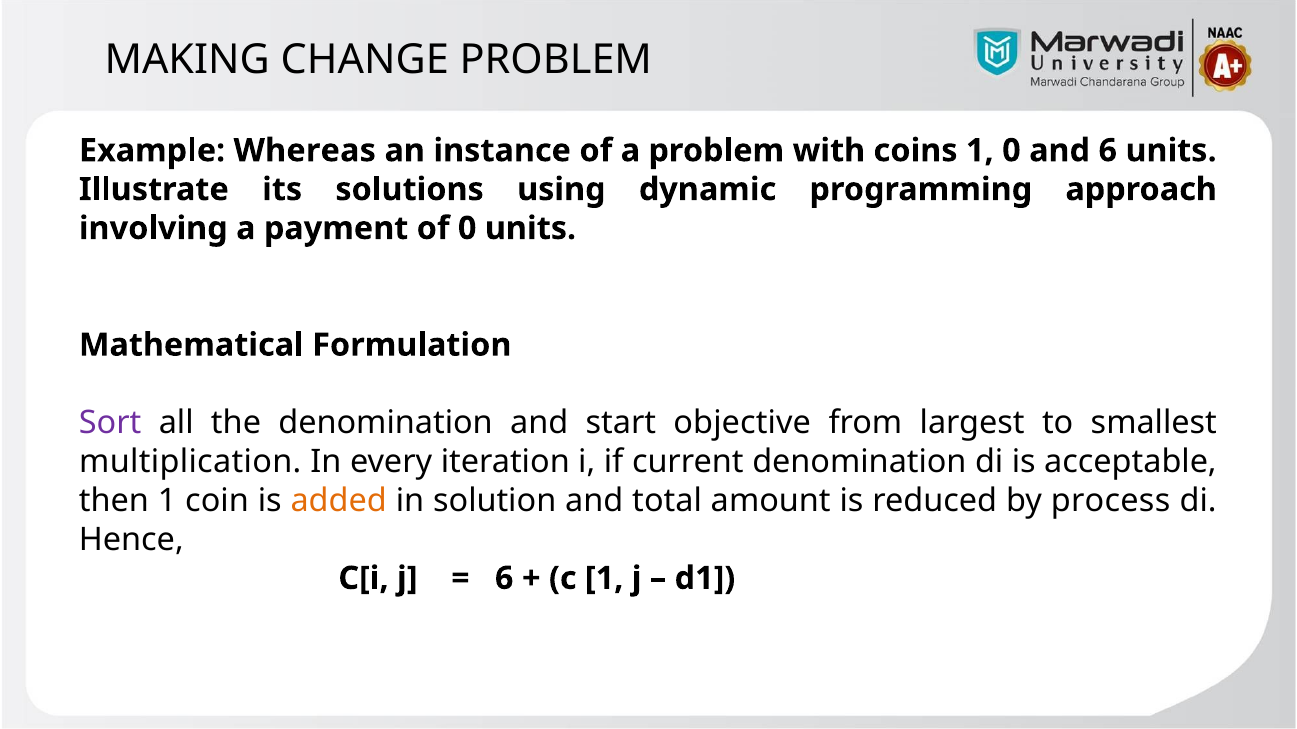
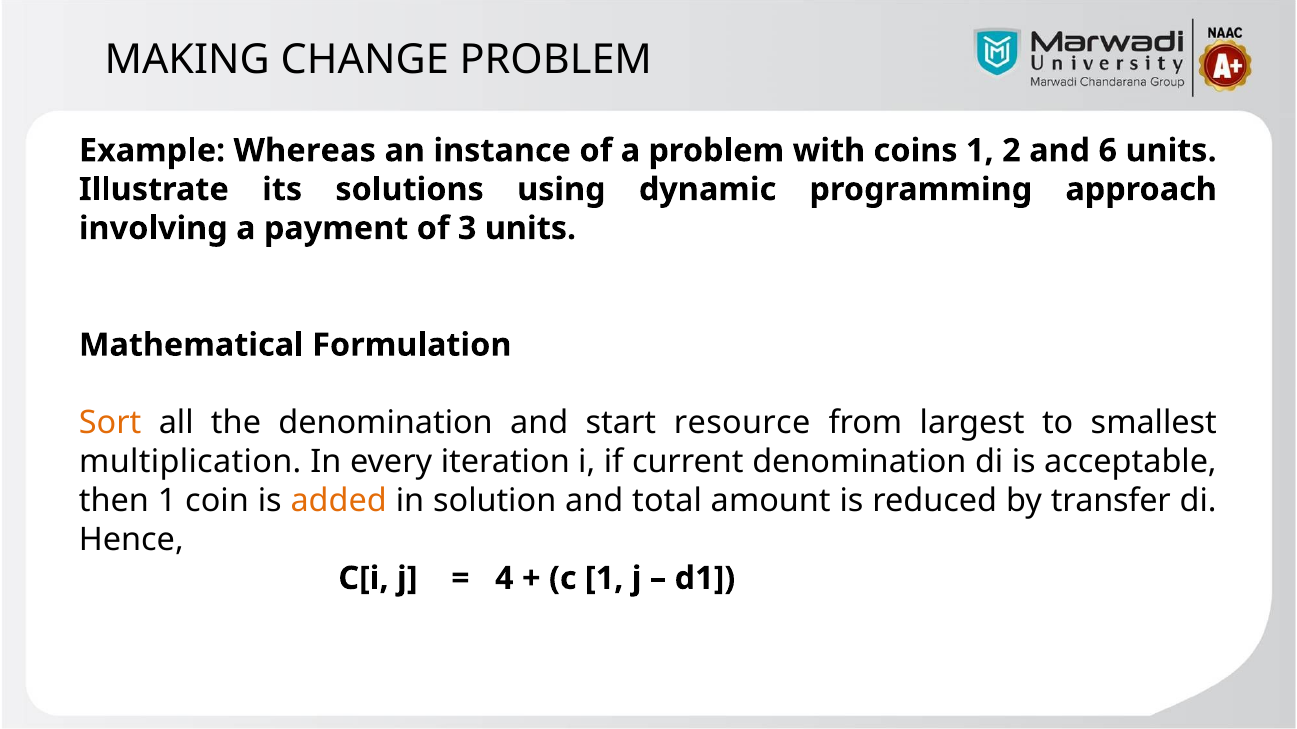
1 0: 0 -> 2
of 0: 0 -> 3
Sort colour: purple -> orange
objective: objective -> resource
process: process -> transfer
6 at (504, 579): 6 -> 4
